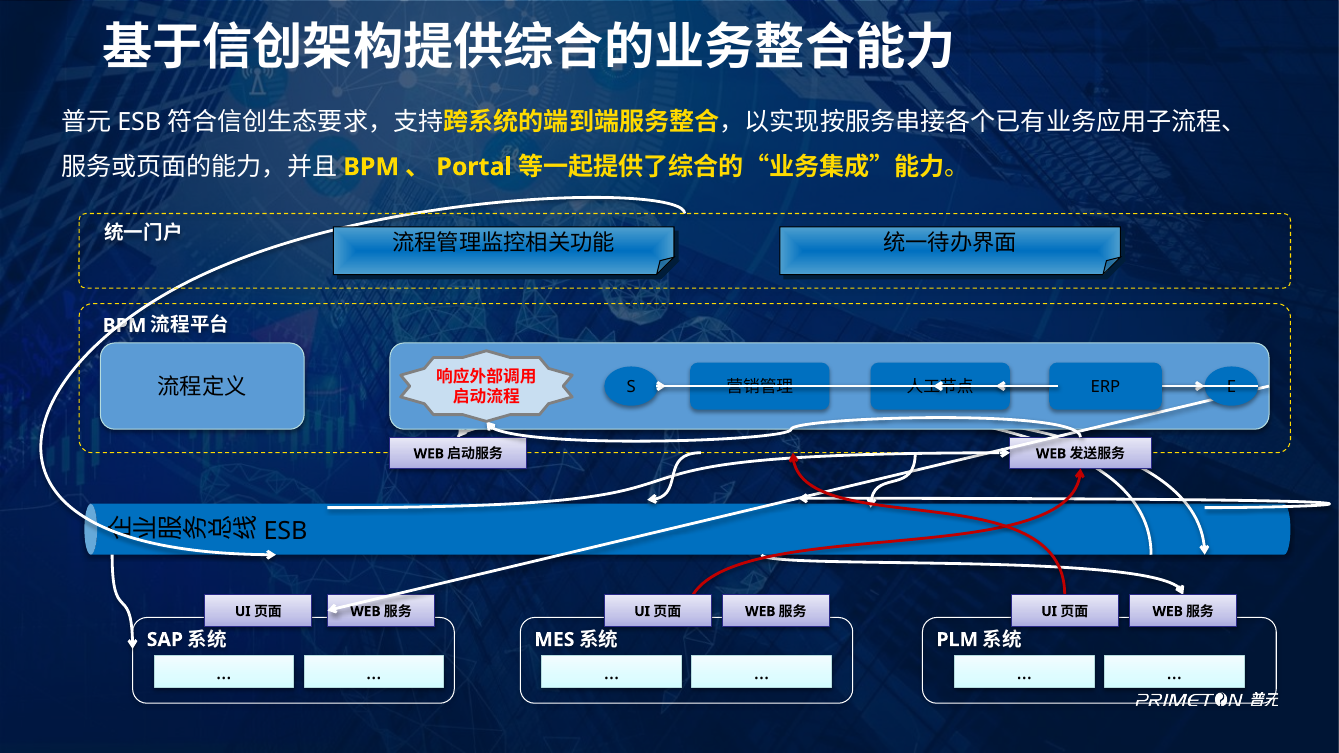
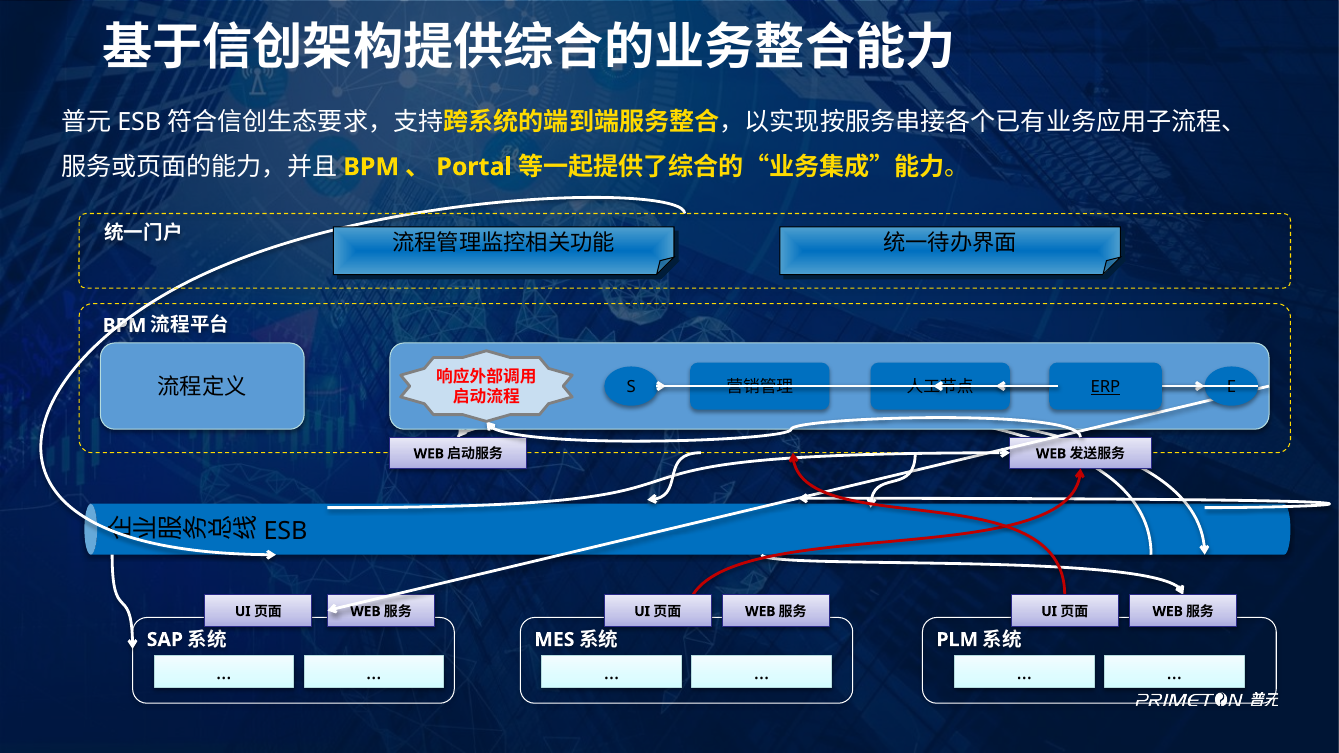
ERP underline: none -> present
